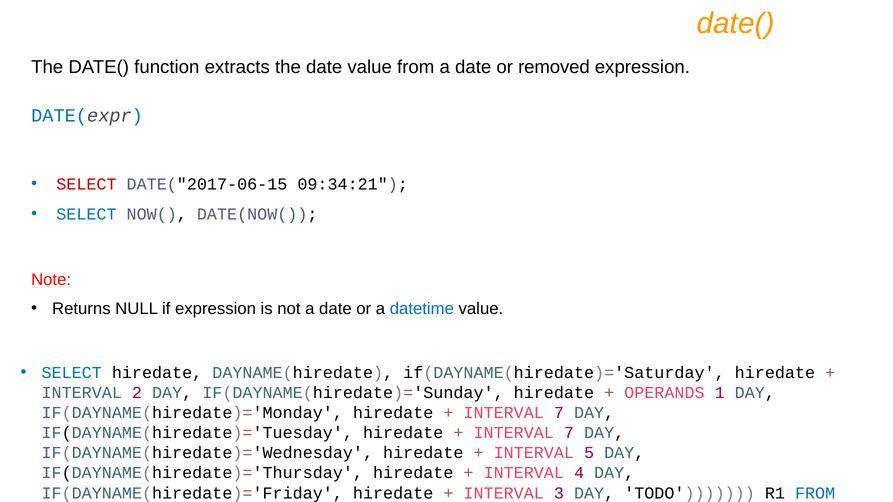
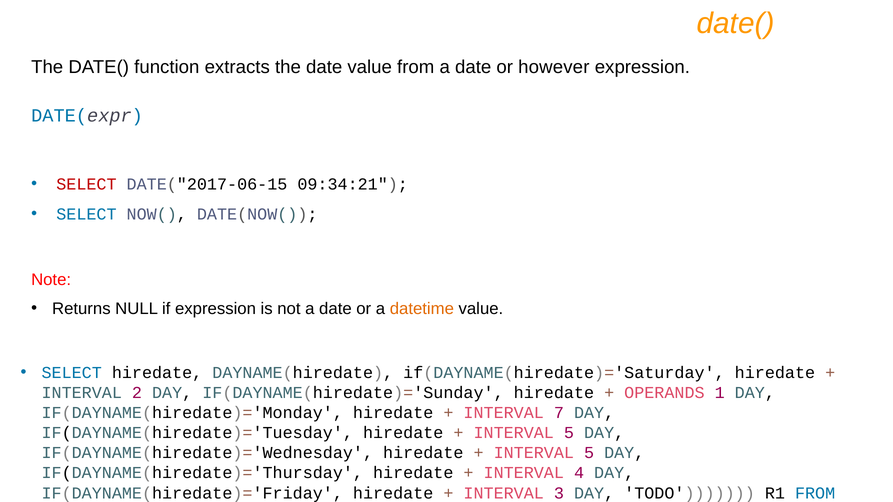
removed: removed -> however
datetime colour: blue -> orange
7 at (569, 433): 7 -> 5
